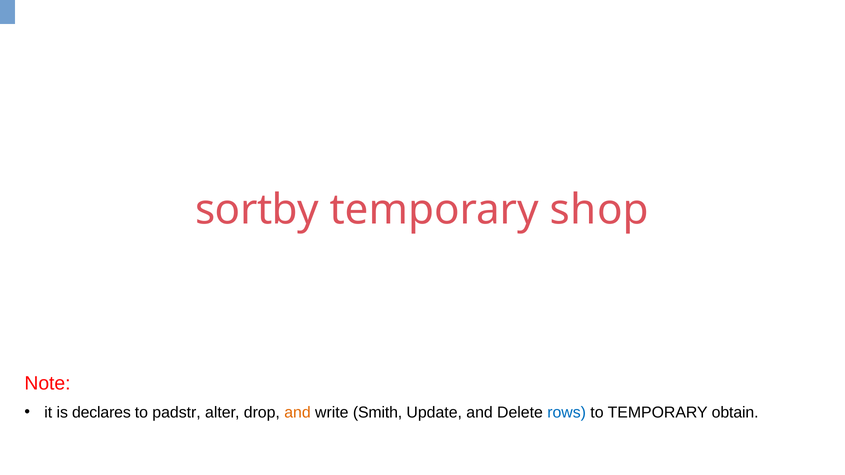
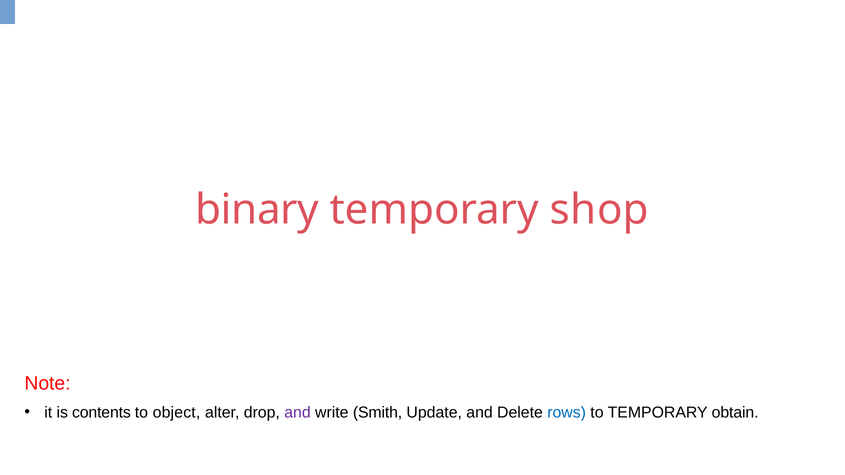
sortby: sortby -> binary
declares: declares -> contents
padstr: padstr -> object
and at (298, 413) colour: orange -> purple
